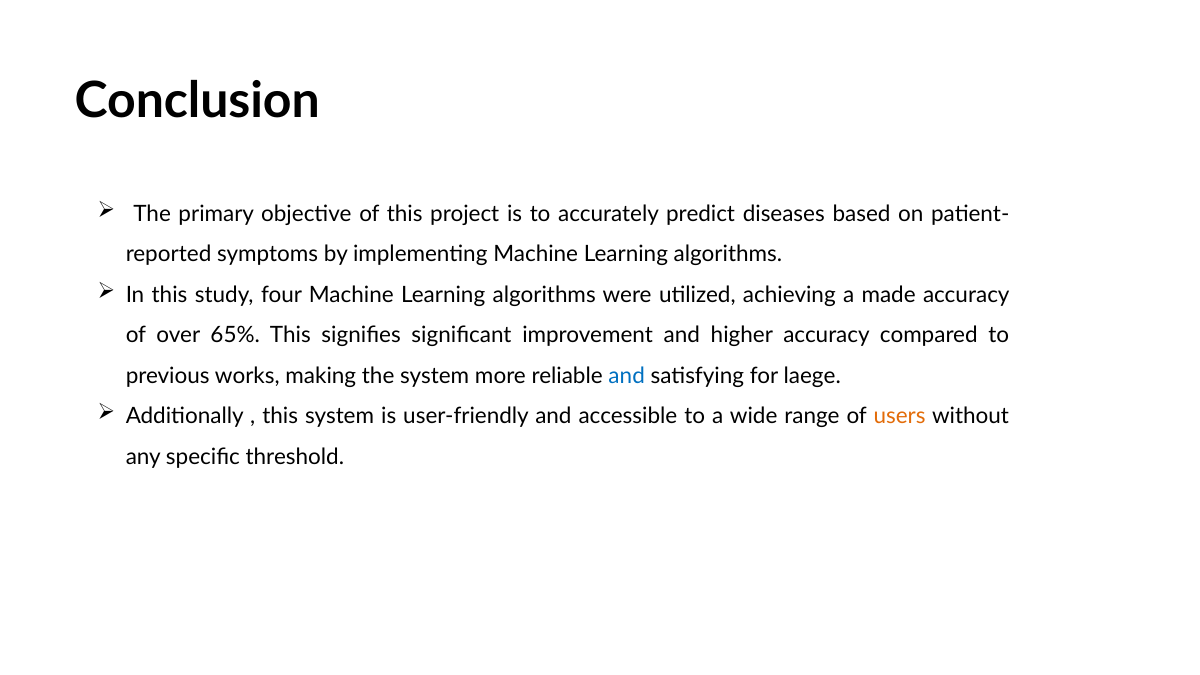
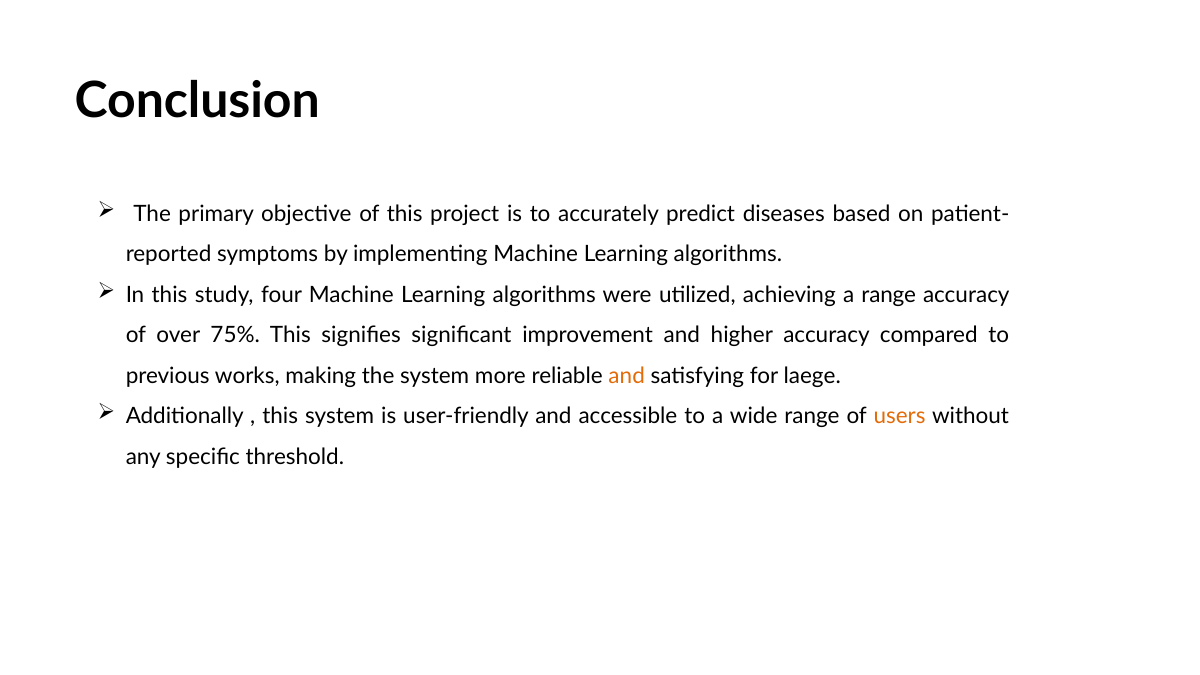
a made: made -> range
65%: 65% -> 75%
and at (627, 376) colour: blue -> orange
